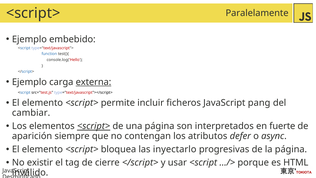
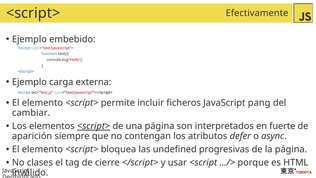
Paralelamente: Paralelamente -> Efectivamente
externa underline: present -> none
inyectarlo: inyectarlo -> undefined
existir: existir -> clases
